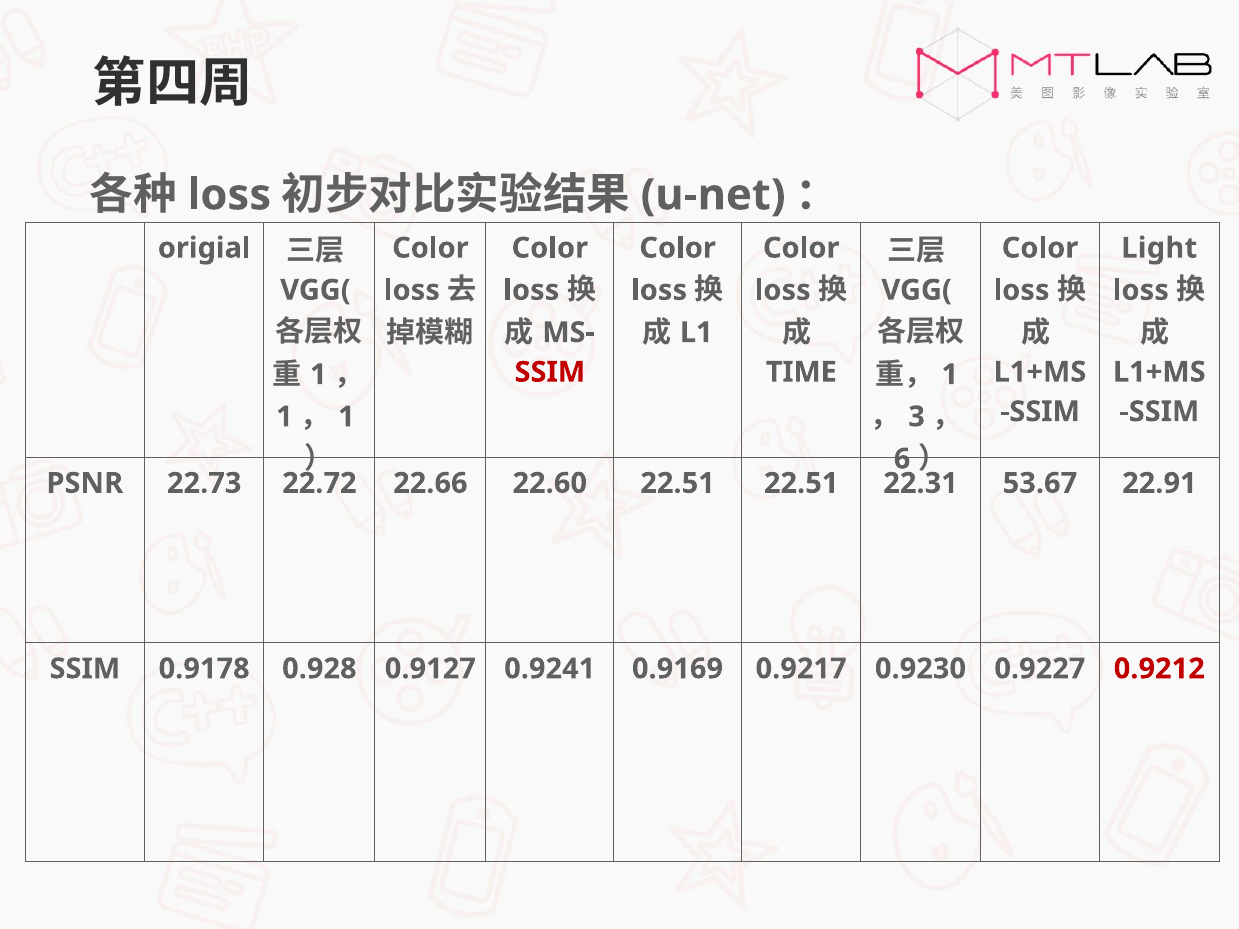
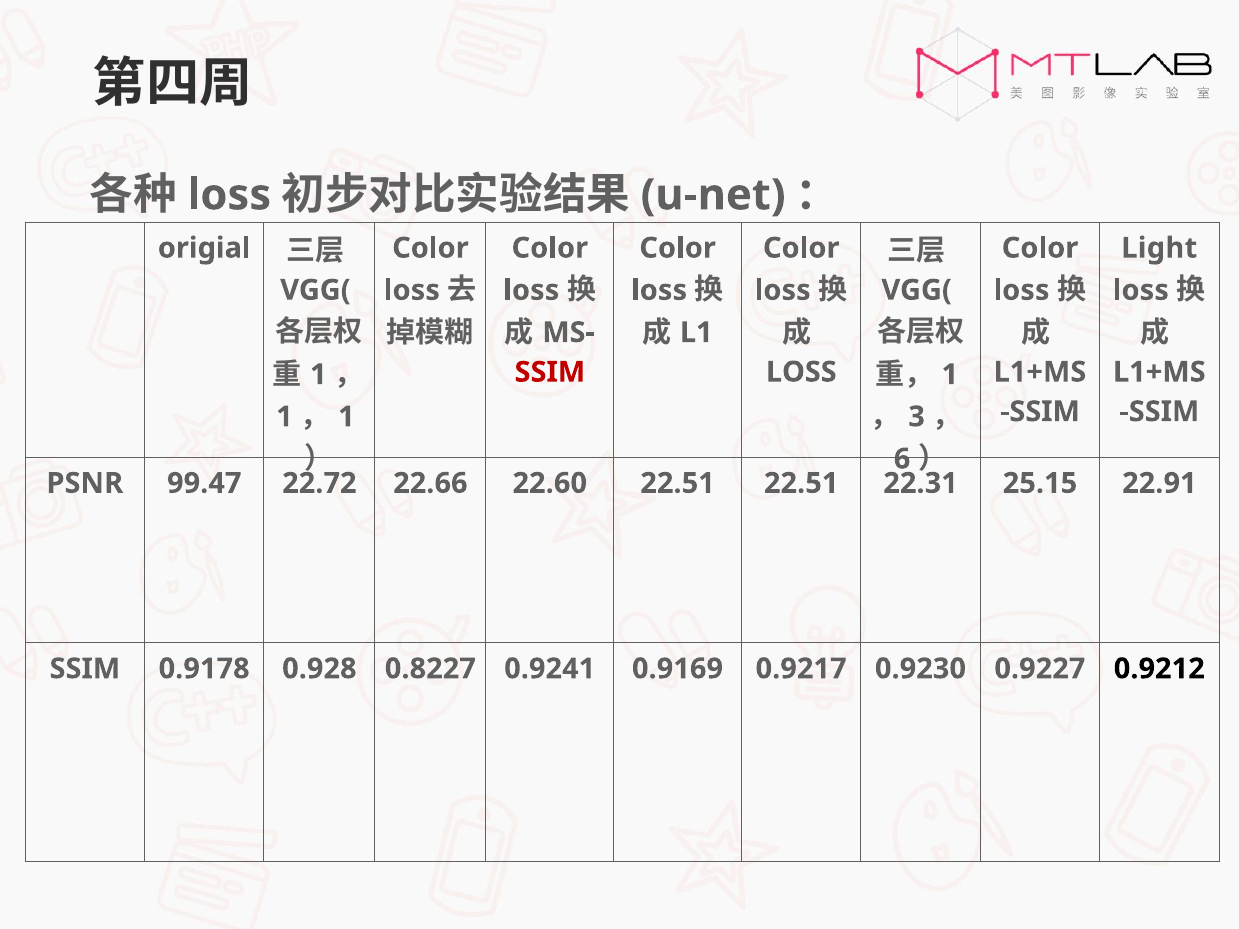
TIME at (801, 372): TIME -> LOSS
22.73: 22.73 -> 99.47
53.67: 53.67 -> 25.15
0.9127: 0.9127 -> 0.8227
0.9212 colour: red -> black
